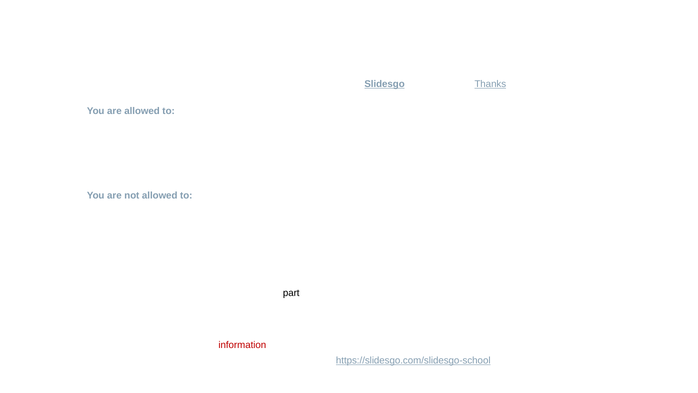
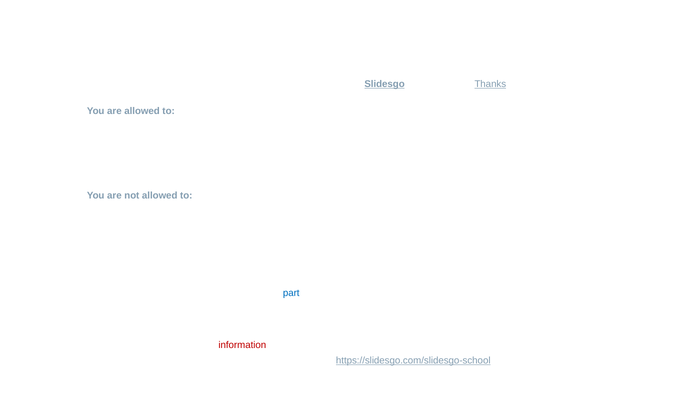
part at (291, 293) colour: black -> blue
